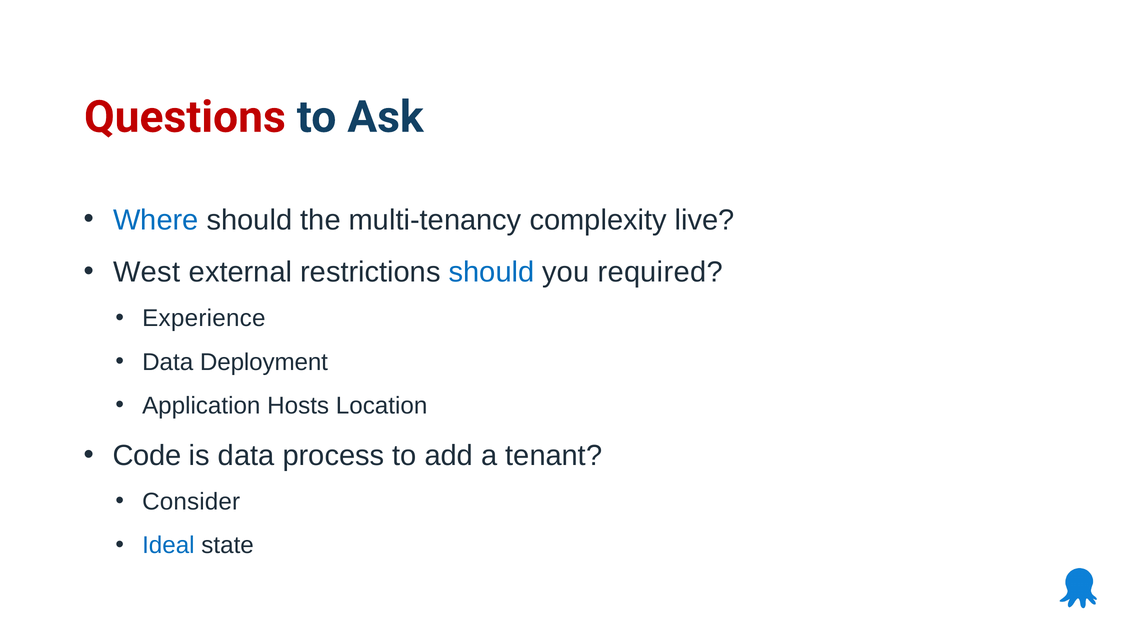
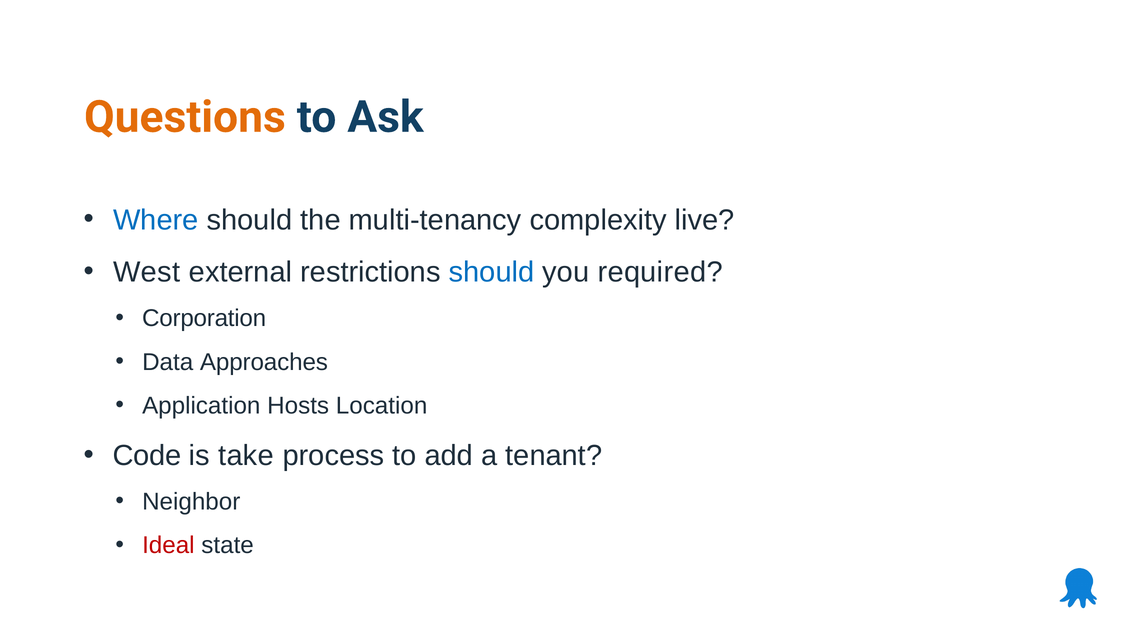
Questions colour: red -> orange
Experience: Experience -> Corporation
Deployment: Deployment -> Approaches
is data: data -> take
Consider: Consider -> Neighbor
Ideal colour: blue -> red
